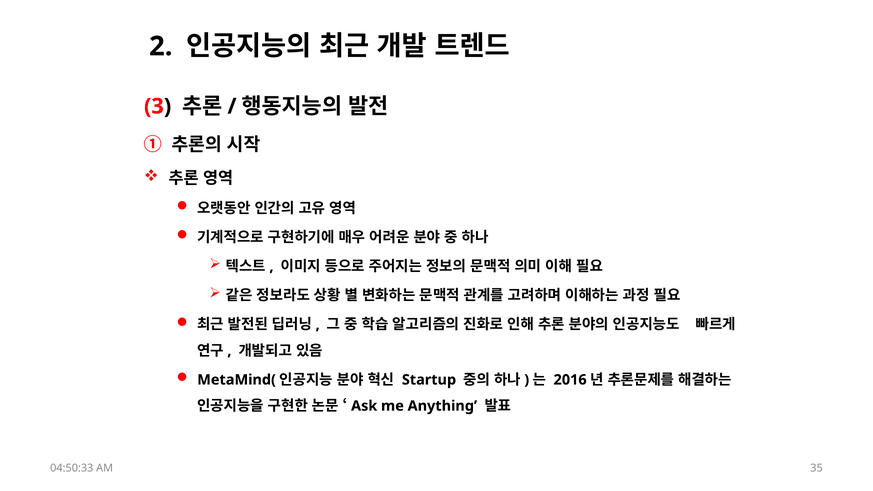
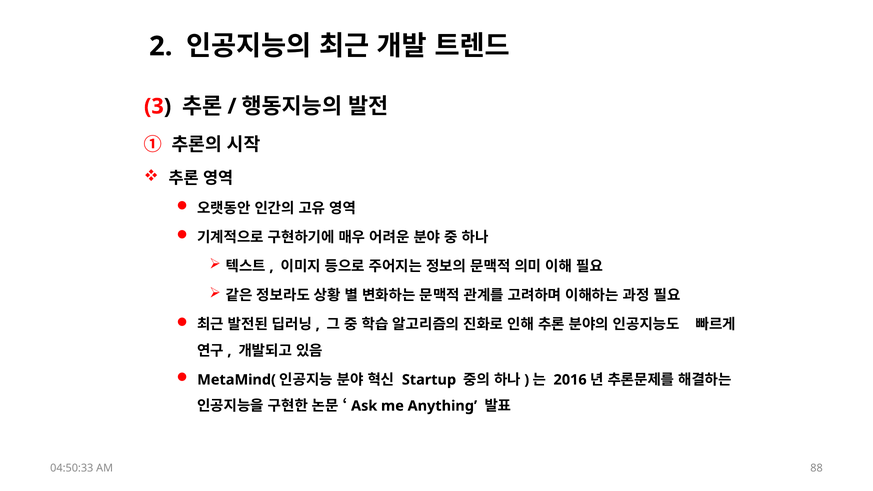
35: 35 -> 88
